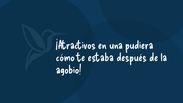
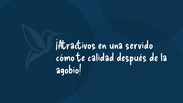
pudiera: pudiera -> servido
estaba: estaba -> calidad
